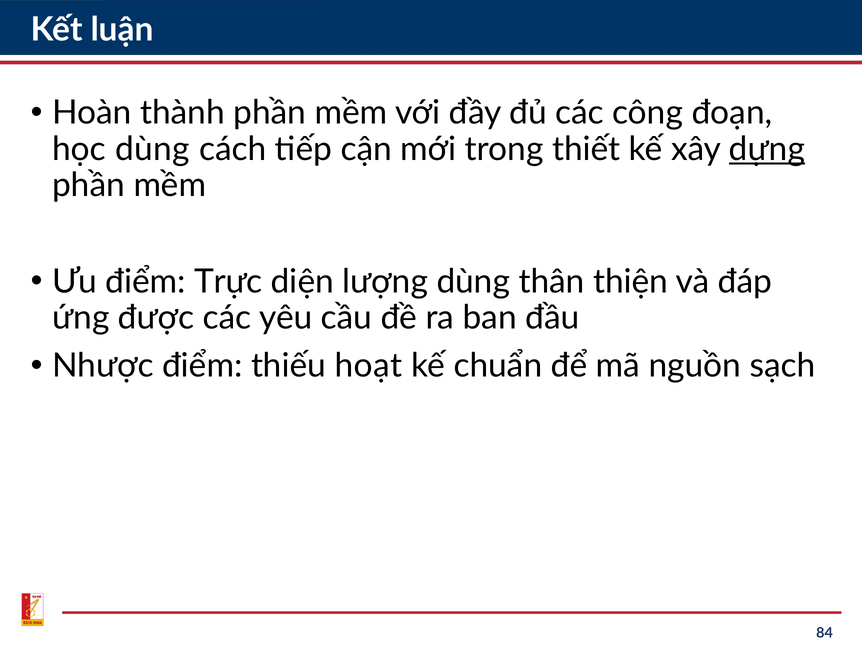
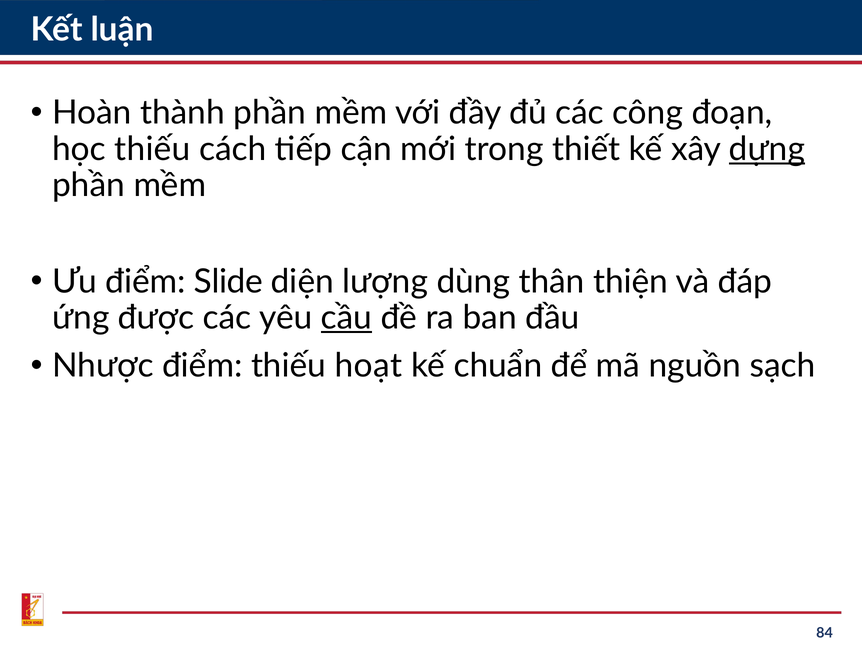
học dùng: dùng -> thiếu
Trực: Trực -> Slide
cầu underline: none -> present
